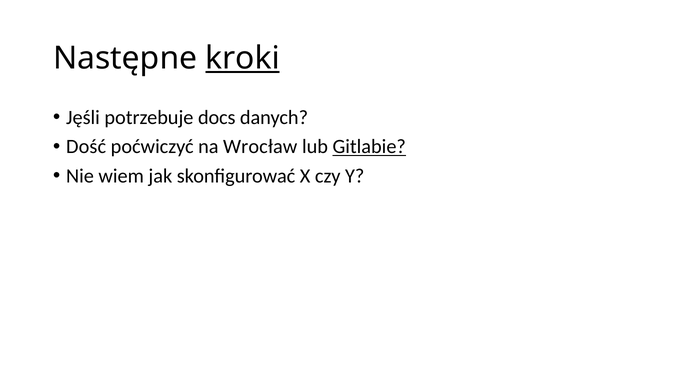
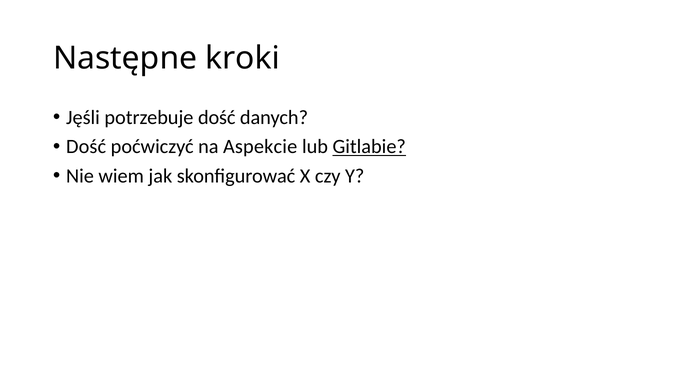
kroki underline: present -> none
potrzebuje docs: docs -> dość
Wrocław: Wrocław -> Aspekcie
